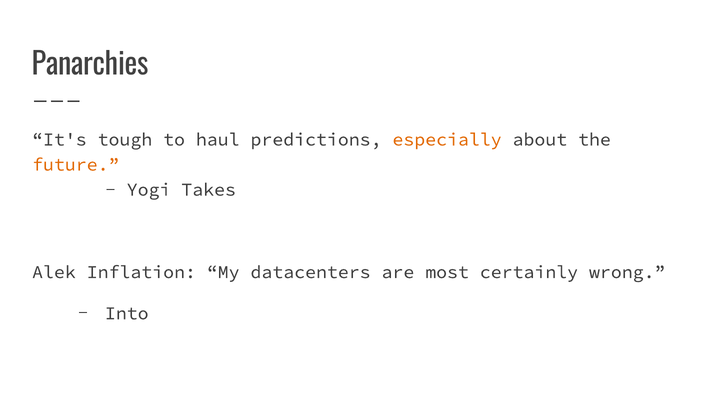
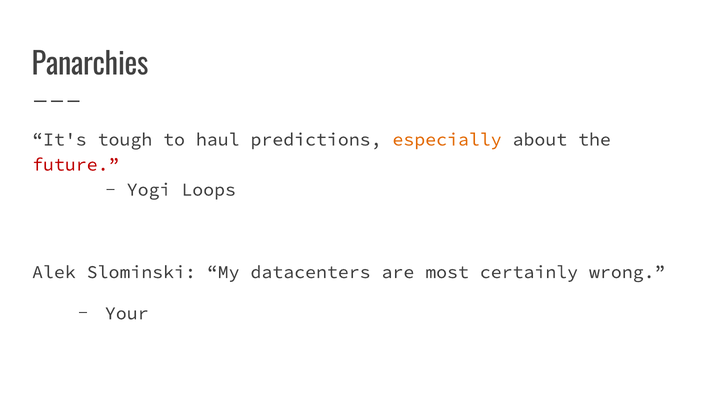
future colour: orange -> red
Takes: Takes -> Loops
Inflation: Inflation -> Slominski
Into: Into -> Your
